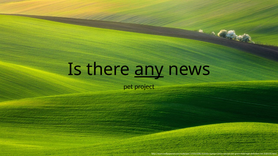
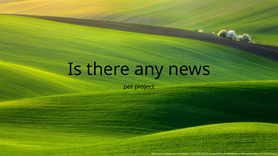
any underline: present -> none
